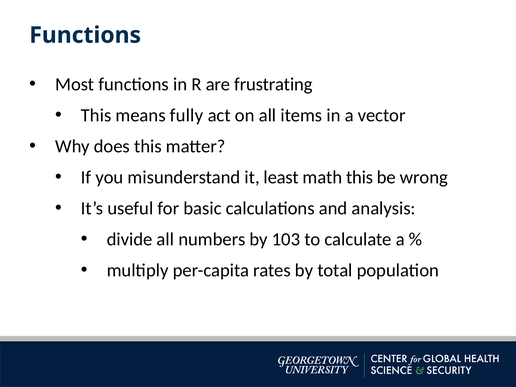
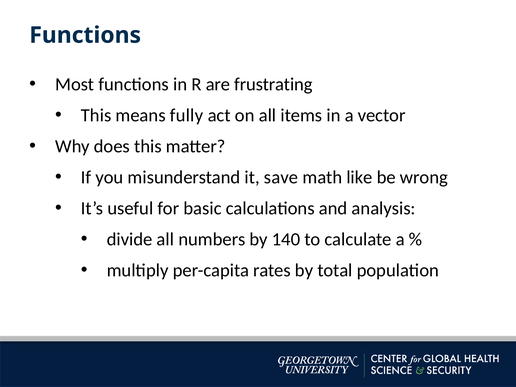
least: least -> save
math this: this -> like
103: 103 -> 140
